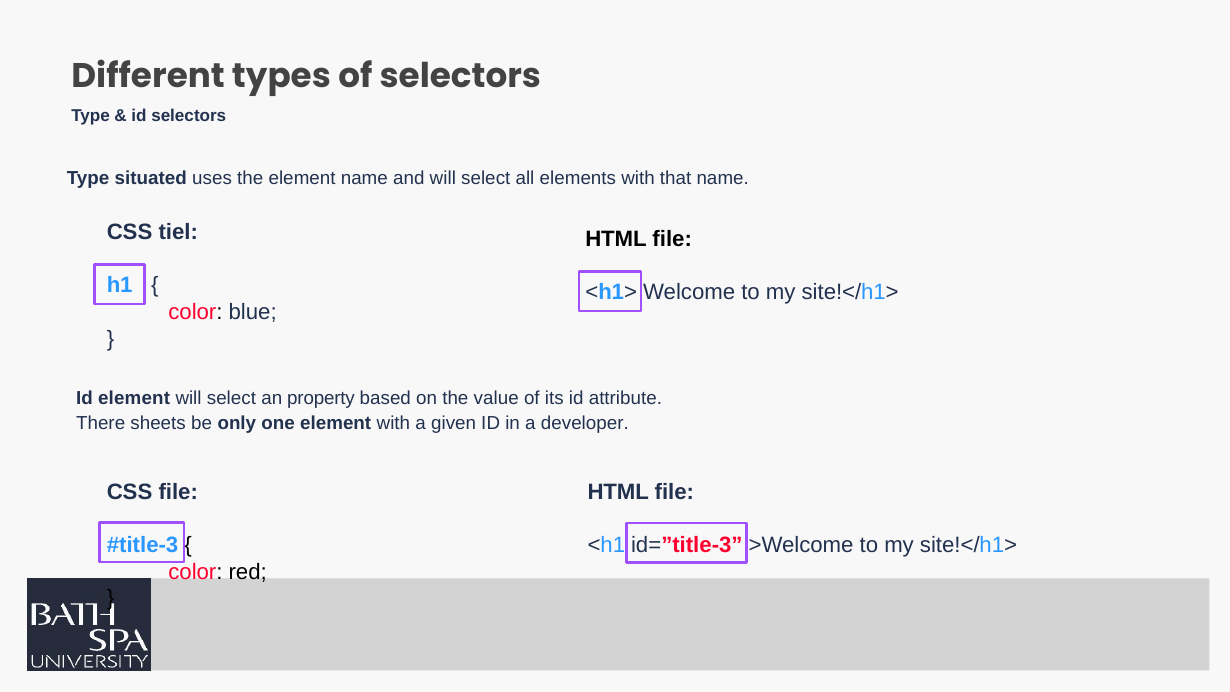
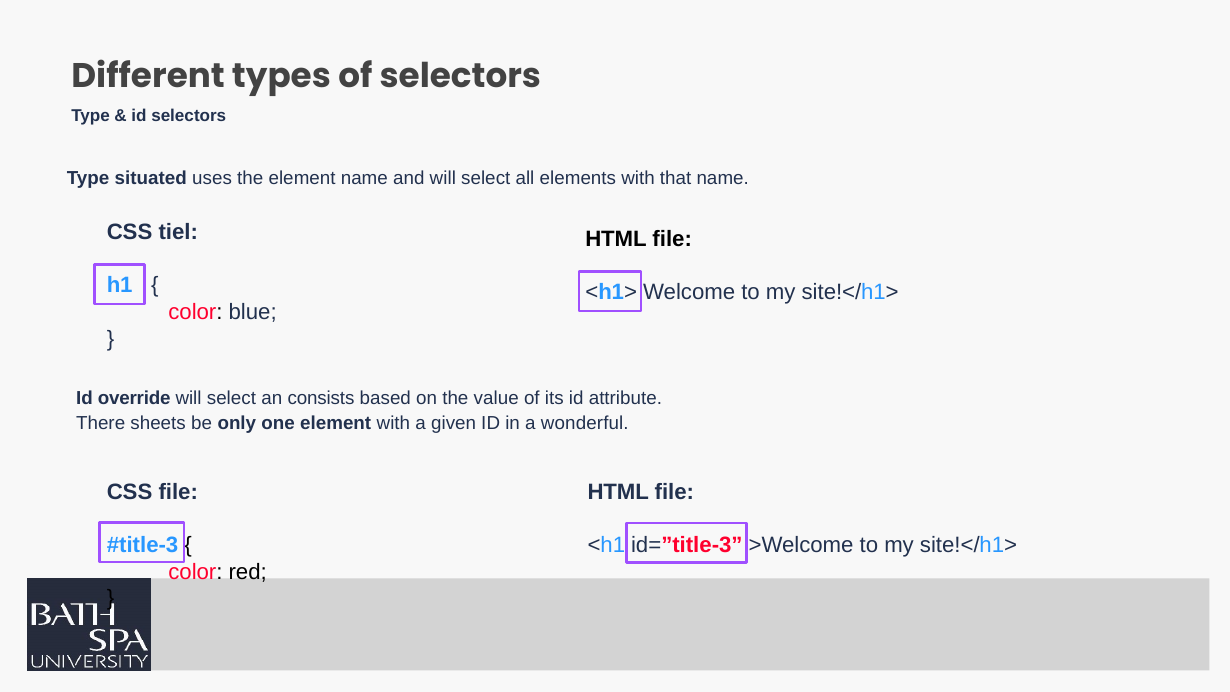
Id element: element -> override
property: property -> consists
developer: developer -> wonderful
